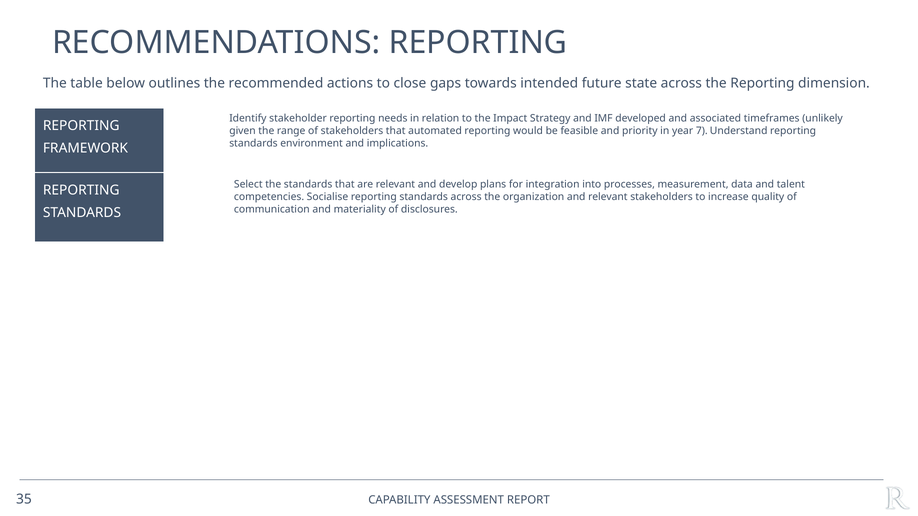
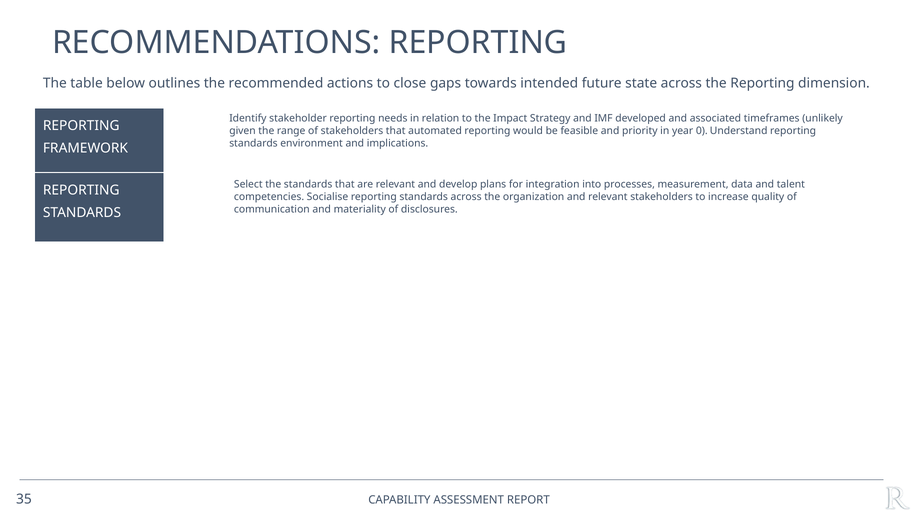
7: 7 -> 0
